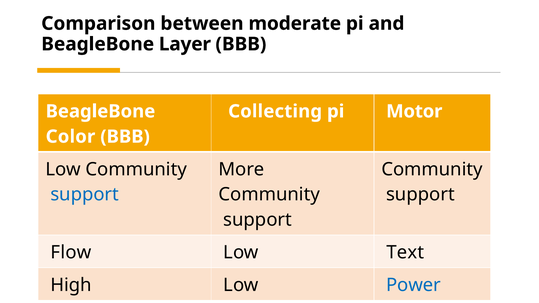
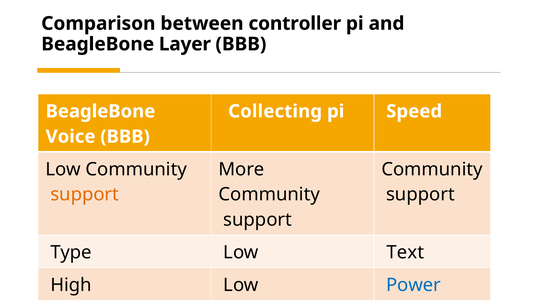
moderate: moderate -> controller
Motor: Motor -> Speed
Color: Color -> Voice
support at (85, 195) colour: blue -> orange
Flow: Flow -> Type
